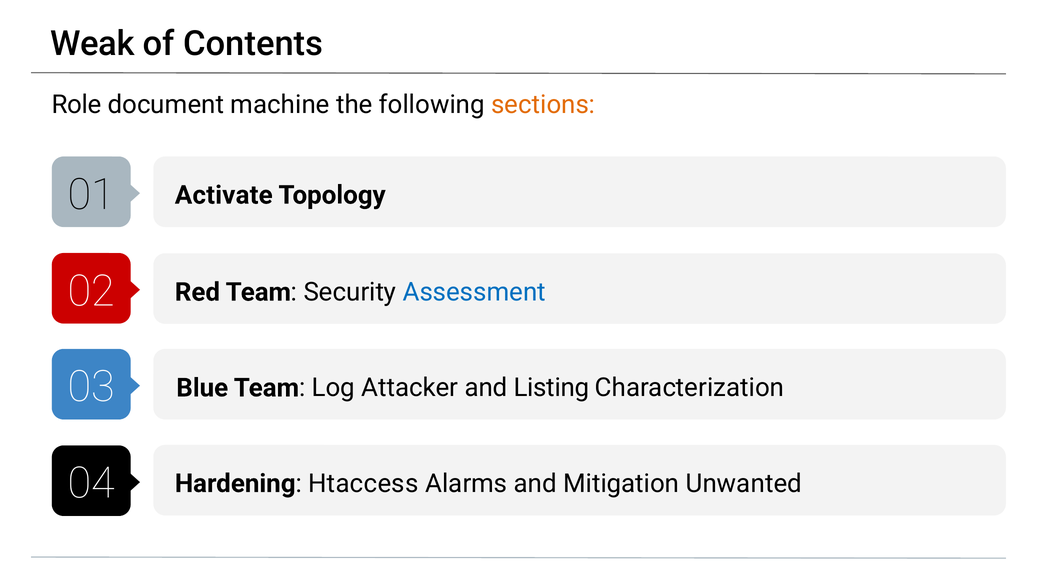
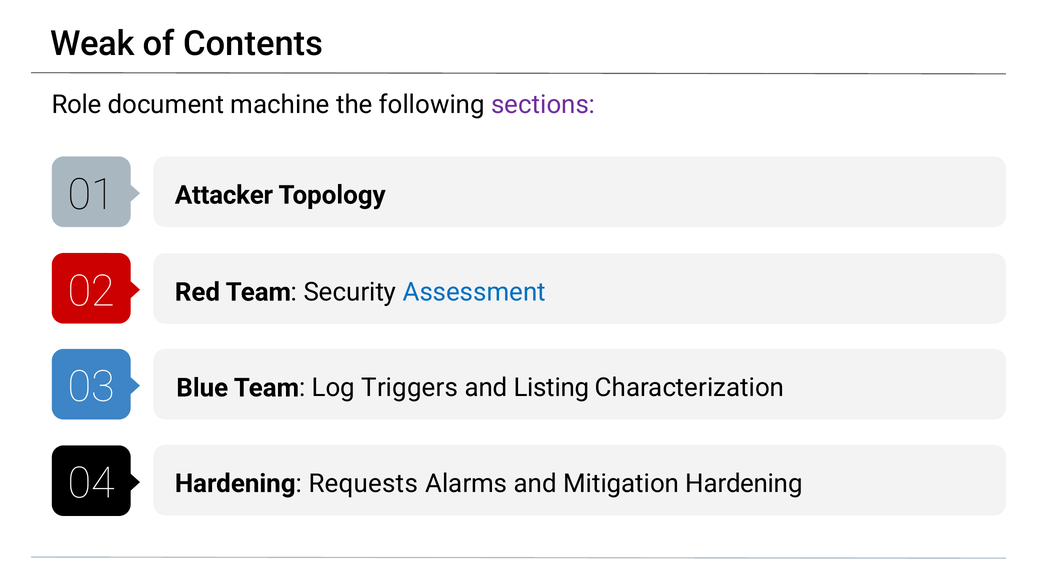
sections colour: orange -> purple
Activate: Activate -> Attacker
Attacker: Attacker -> Triggers
Htaccess: Htaccess -> Requests
Mitigation Unwanted: Unwanted -> Hardening
